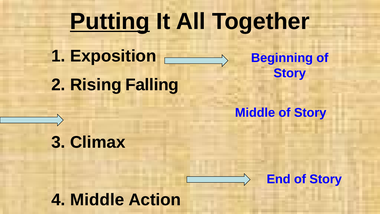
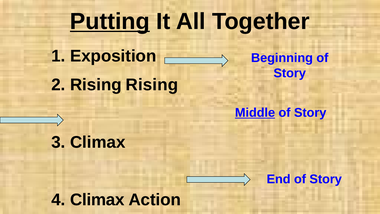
Rising Falling: Falling -> Rising
Middle at (255, 113) underline: none -> present
4 Middle: Middle -> Climax
